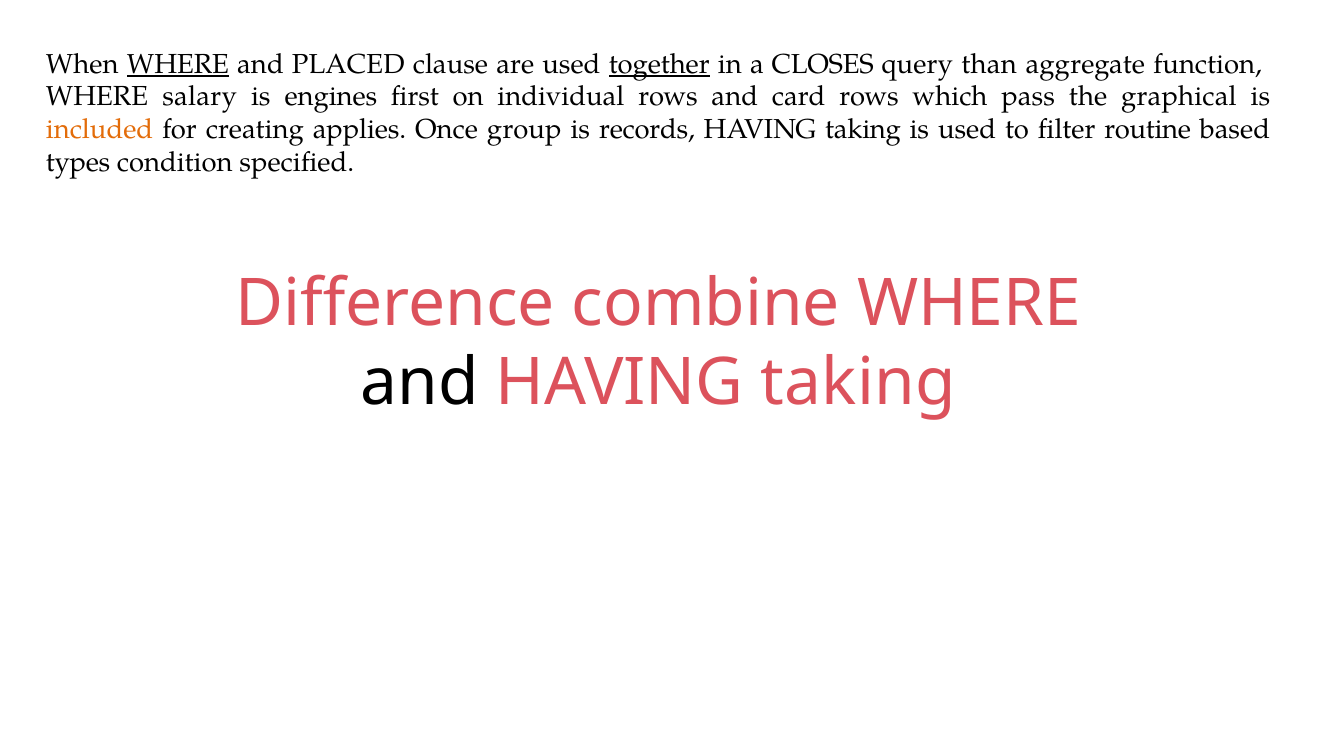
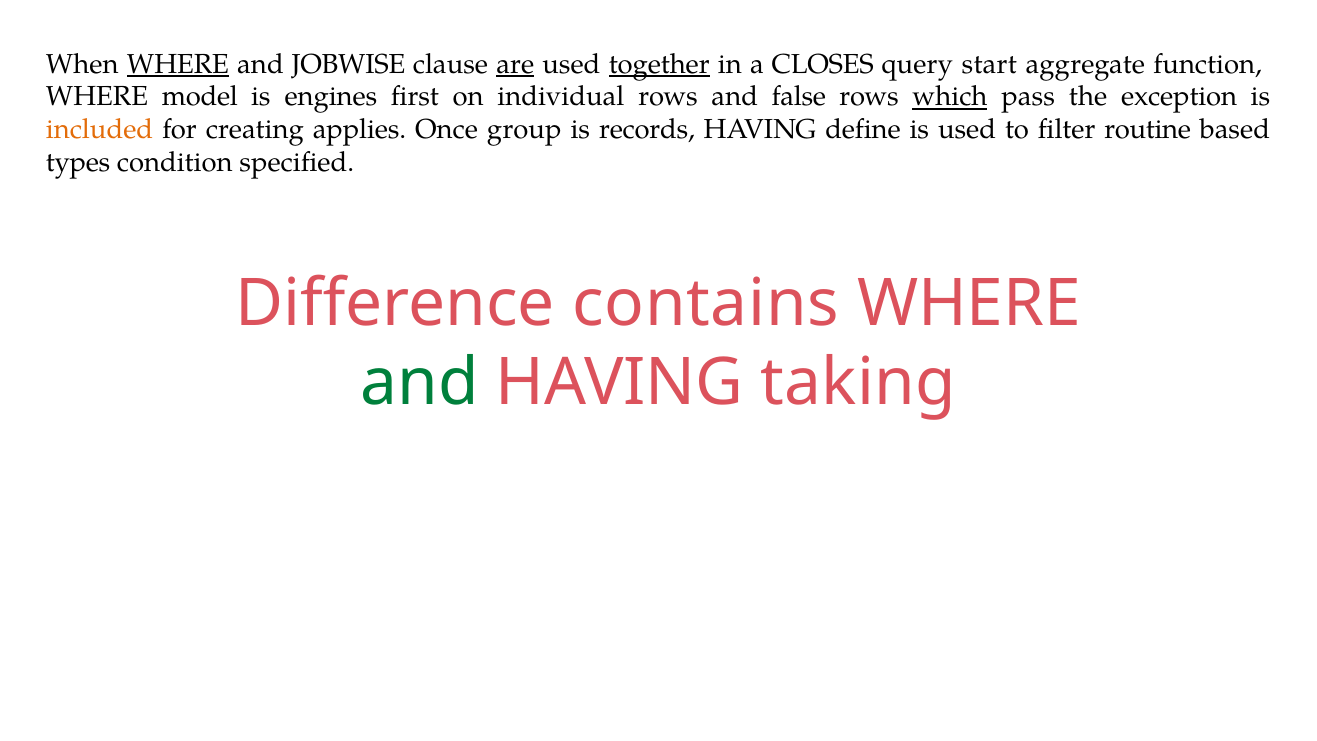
PLACED: PLACED -> JOBWISE
are underline: none -> present
than: than -> start
salary: salary -> model
card: card -> false
which underline: none -> present
graphical: graphical -> exception
taking at (863, 130): taking -> define
combine: combine -> contains
and at (420, 383) colour: black -> green
